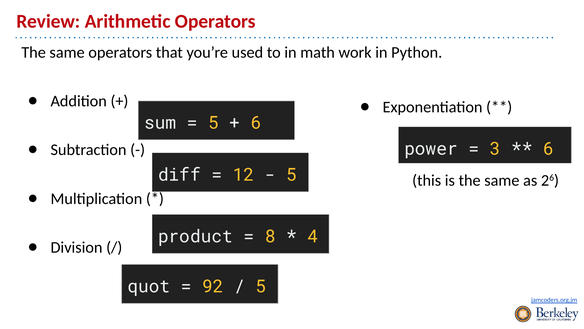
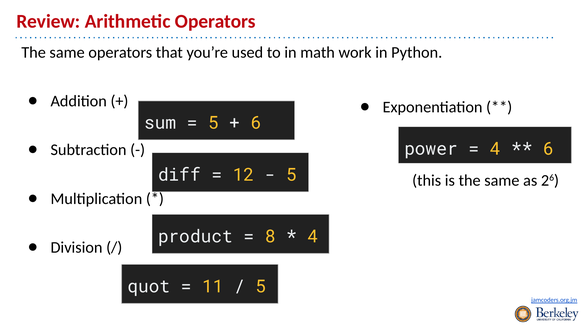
3 at (495, 149): 3 -> 4
92: 92 -> 11
